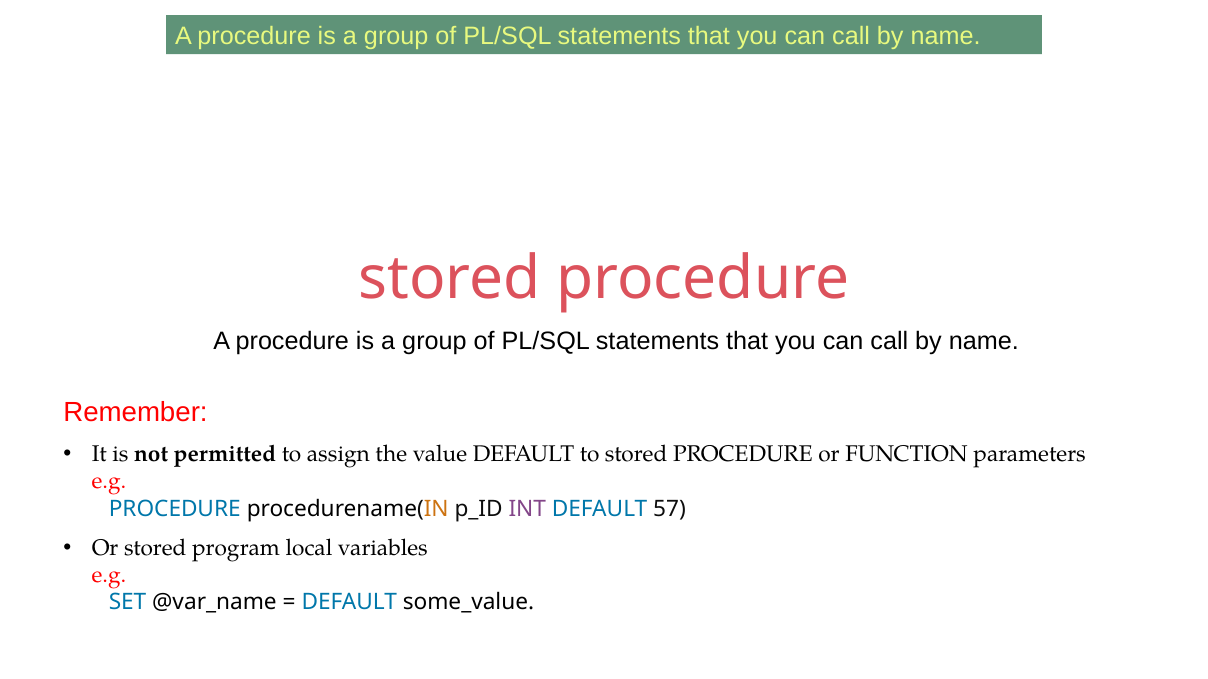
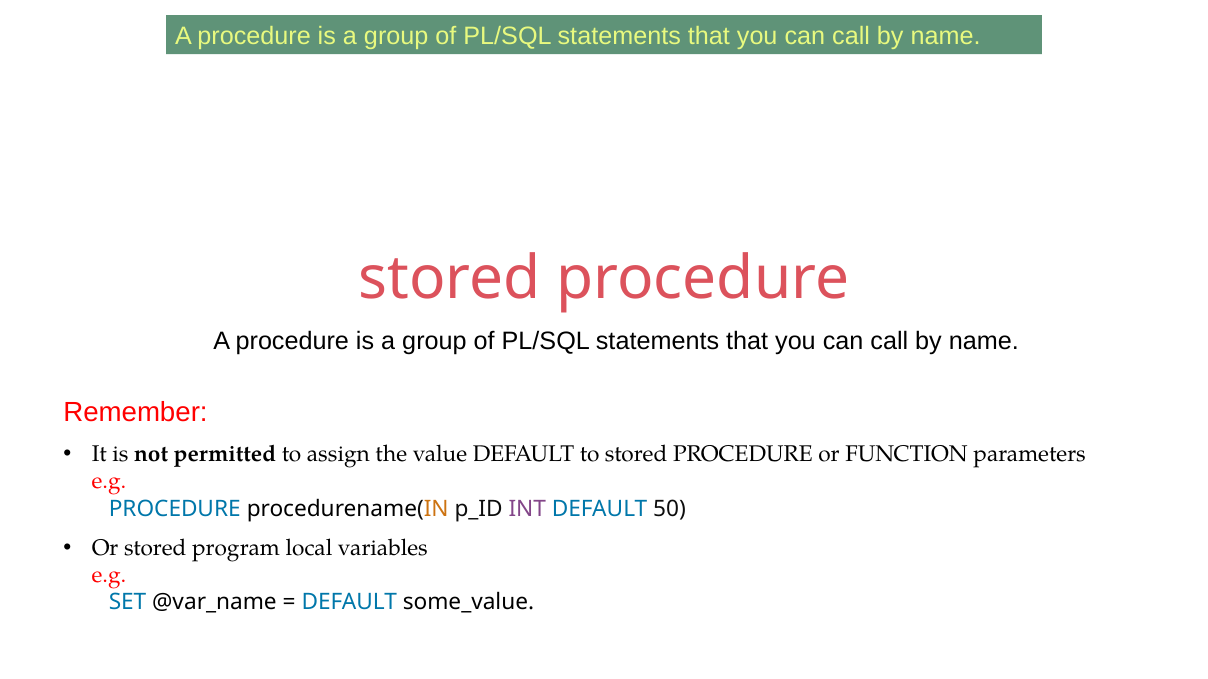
57: 57 -> 50
